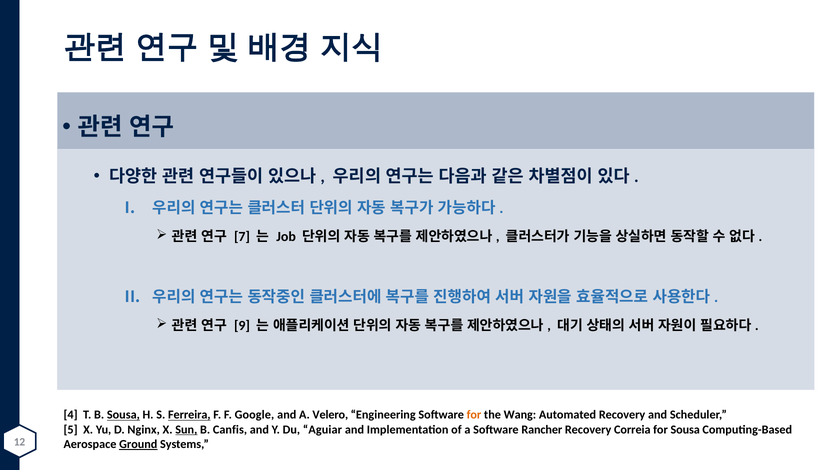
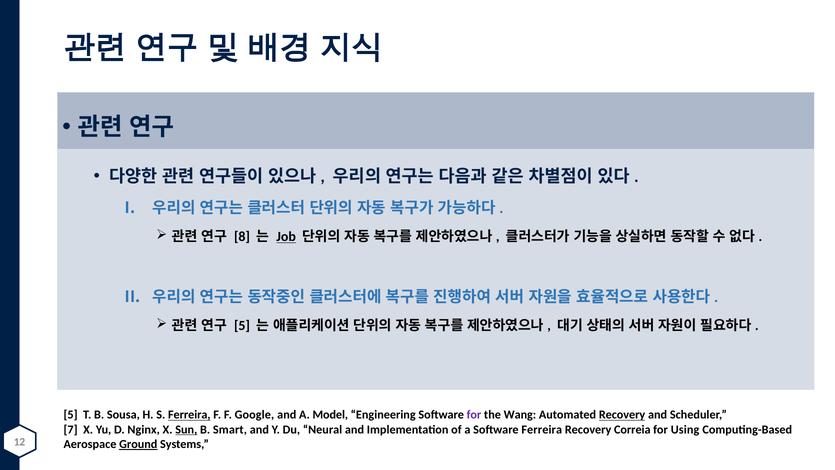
7: 7 -> 8
Job underline: none -> present
9 at (242, 326): 9 -> 5
4 at (71, 415): 4 -> 5
Sousa at (123, 415) underline: present -> none
Velero: Velero -> Model
for at (474, 415) colour: orange -> purple
Recovery at (622, 415) underline: none -> present
5: 5 -> 7
Canfis: Canfis -> Smart
Aguiar: Aguiar -> Neural
Software Rancher: Rancher -> Ferreira
for Sousa: Sousa -> Using
